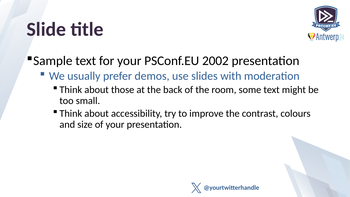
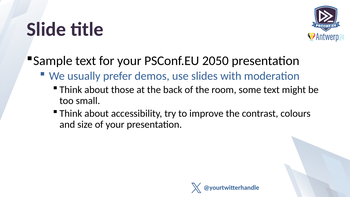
2002: 2002 -> 2050
